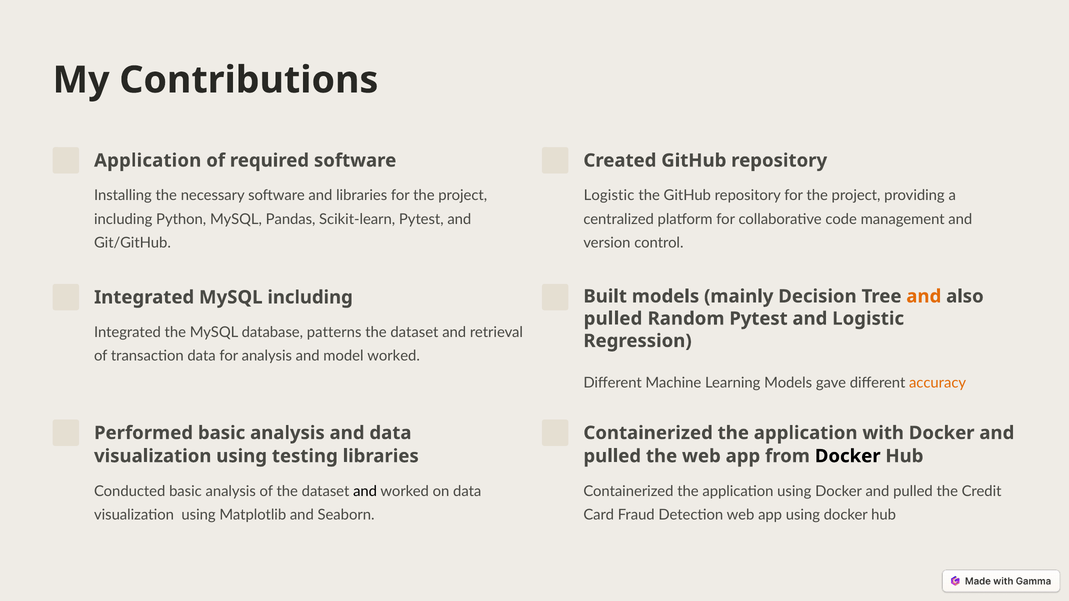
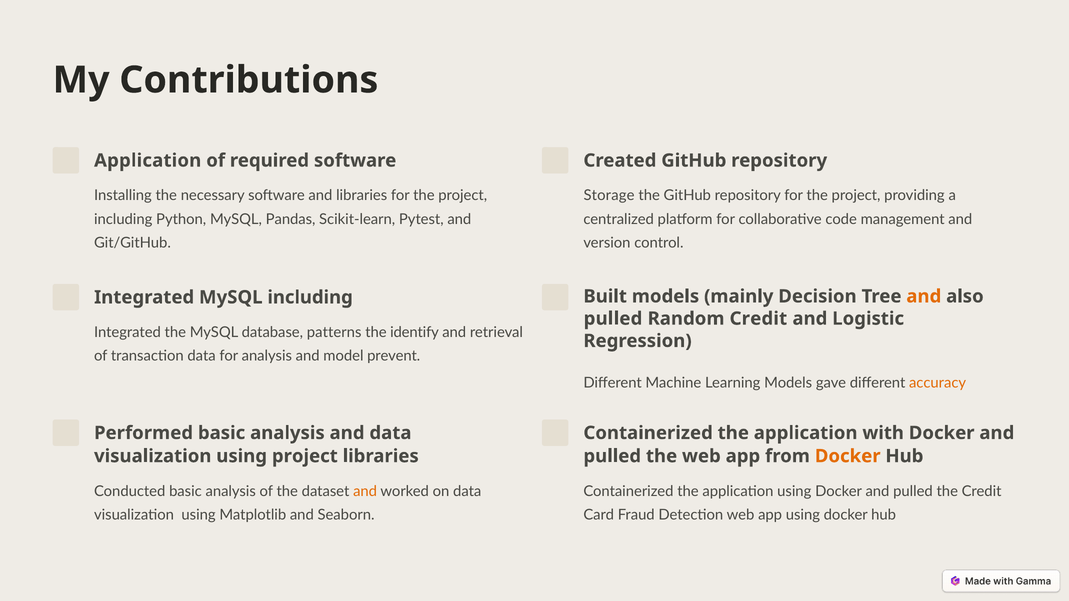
Logistic at (609, 196): Logistic -> Storage
Random Pytest: Pytest -> Credit
dataset at (414, 332): dataset -> identify
model worked: worked -> prevent
using testing: testing -> project
Docker at (848, 456) colour: black -> orange
and at (365, 492) colour: black -> orange
